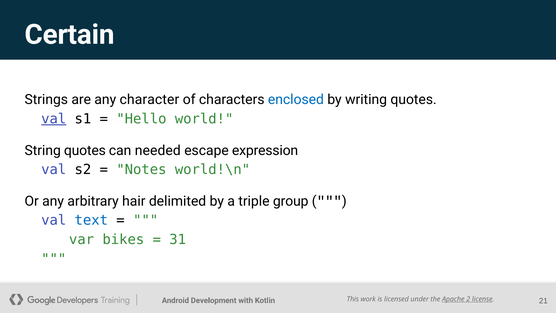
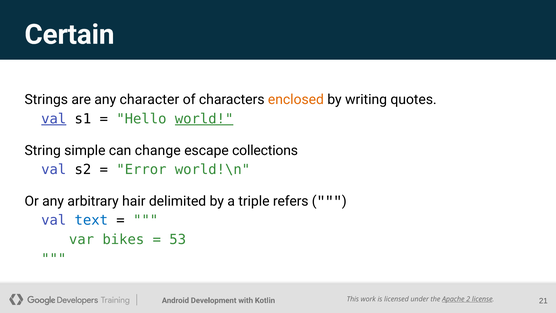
enclosed colour: blue -> orange
world underline: none -> present
String quotes: quotes -> simple
needed: needed -> change
expression: expression -> collections
Notes: Notes -> Error
group: group -> refers
31: 31 -> 53
